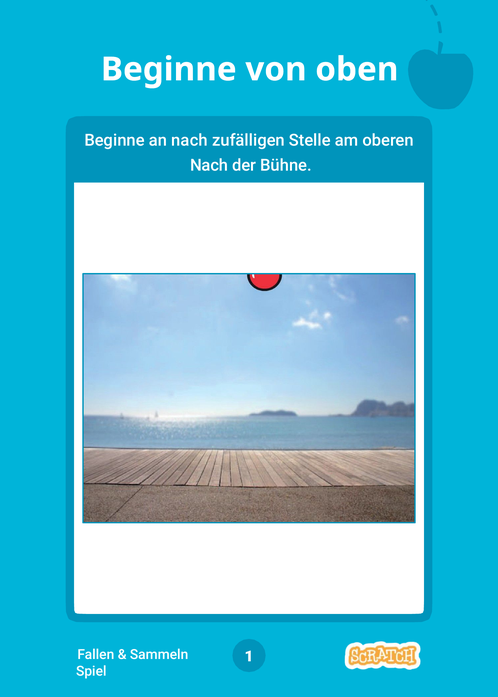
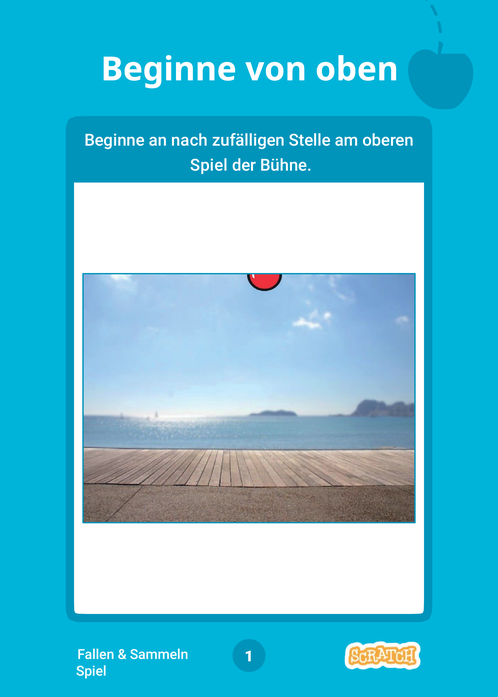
Nach at (209, 165): Nach -> Spiel
